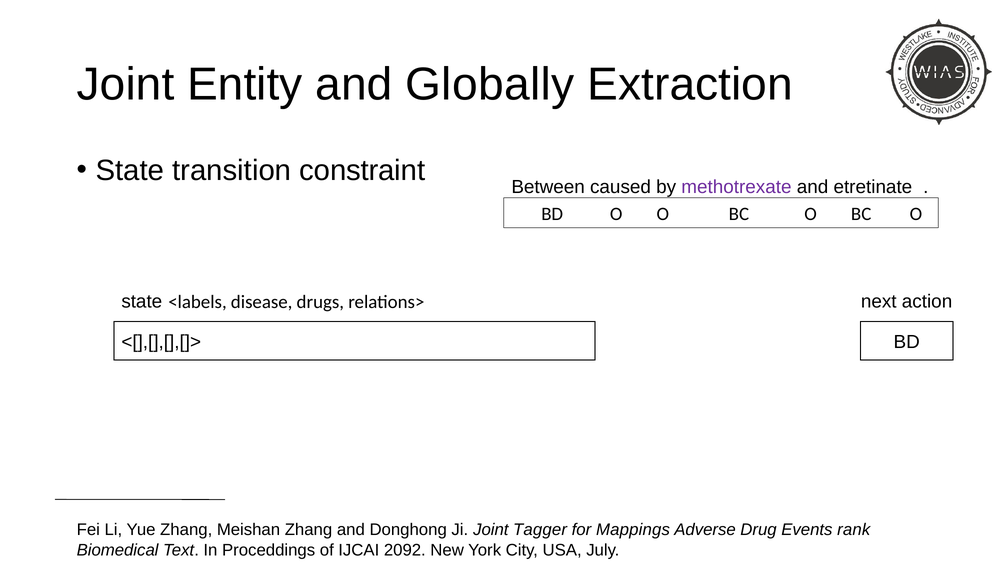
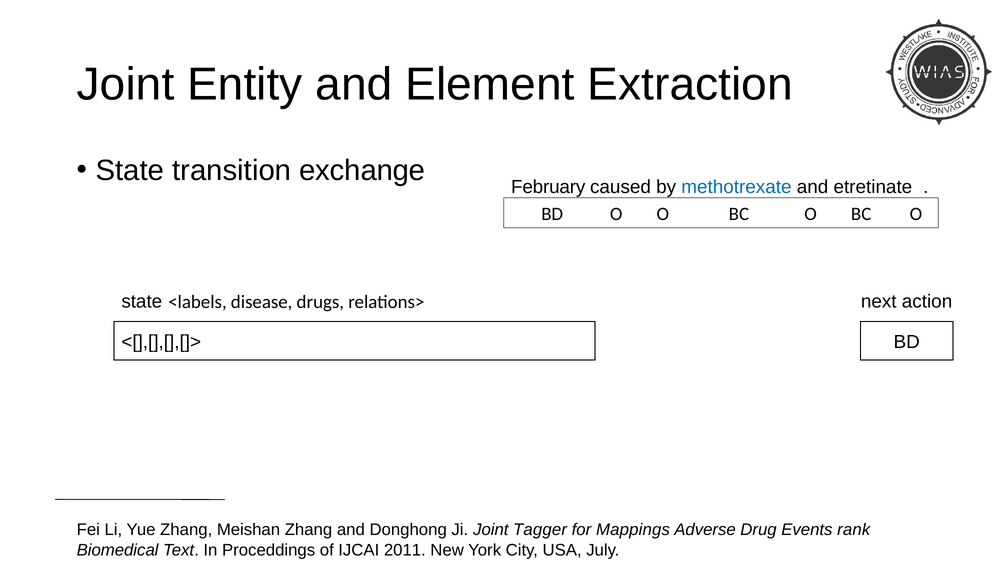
Globally: Globally -> Element
constraint: constraint -> exchange
Between: Between -> February
methotrexate colour: purple -> blue
2092: 2092 -> 2011
